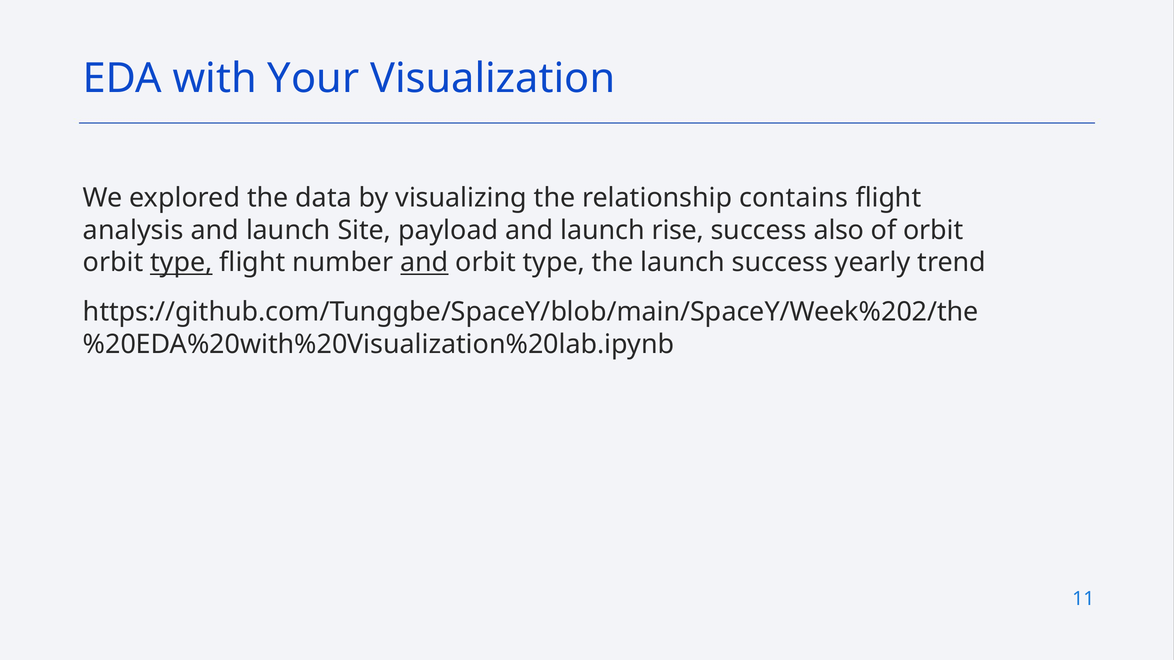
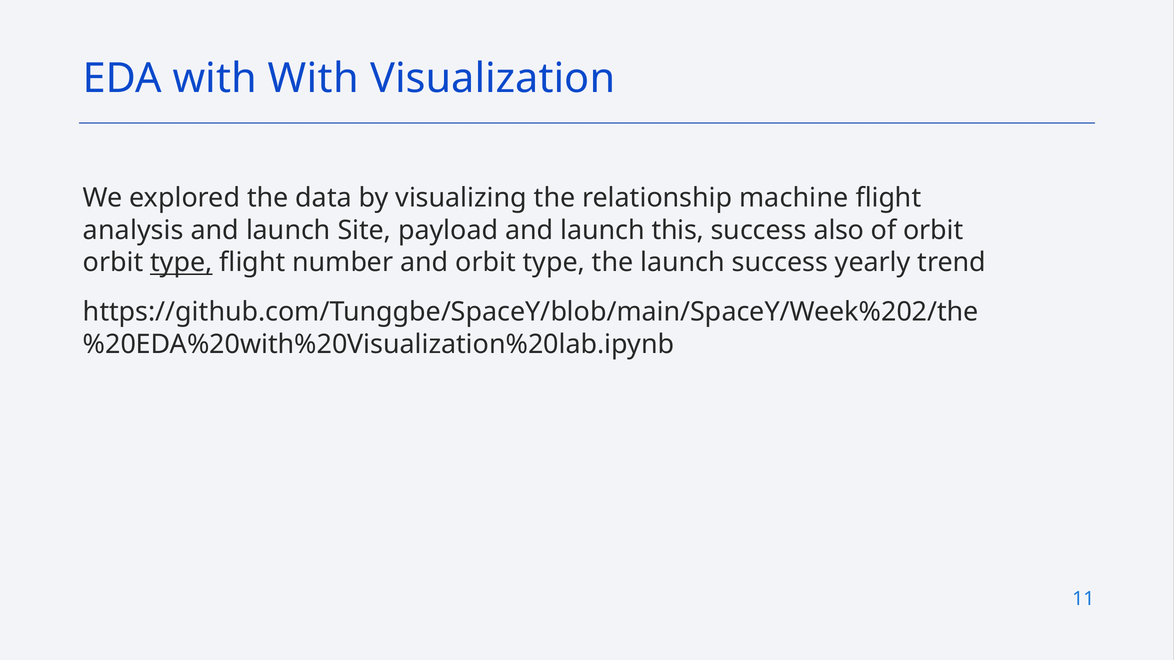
with Your: Your -> With
contains: contains -> machine
rise: rise -> this
and at (424, 263) underline: present -> none
